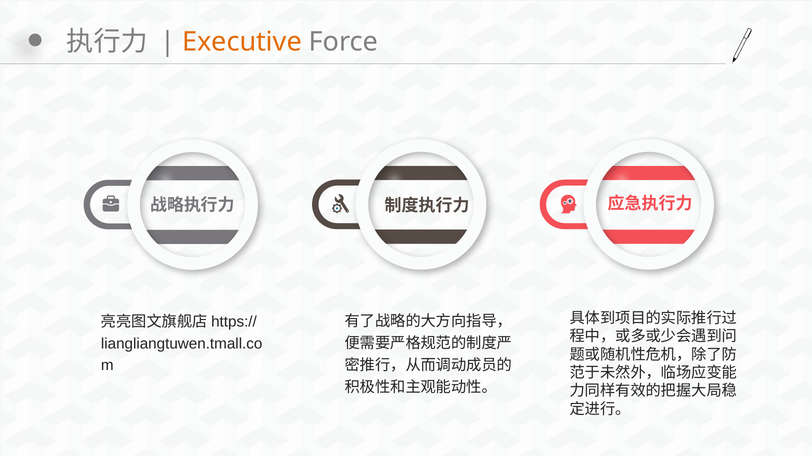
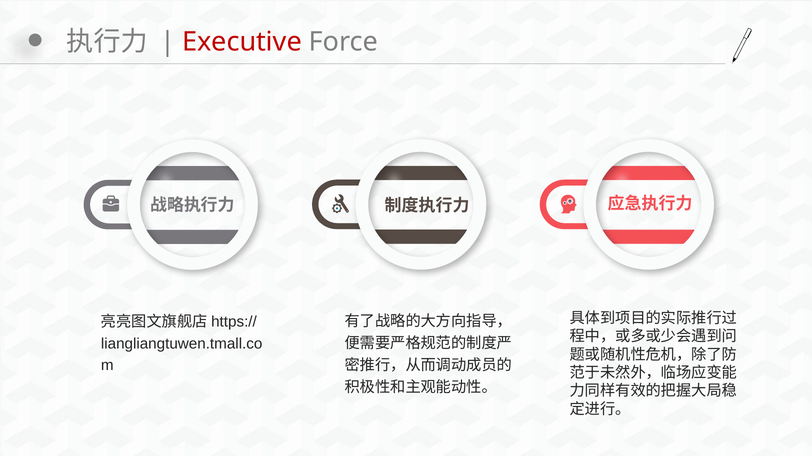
Executive colour: orange -> red
